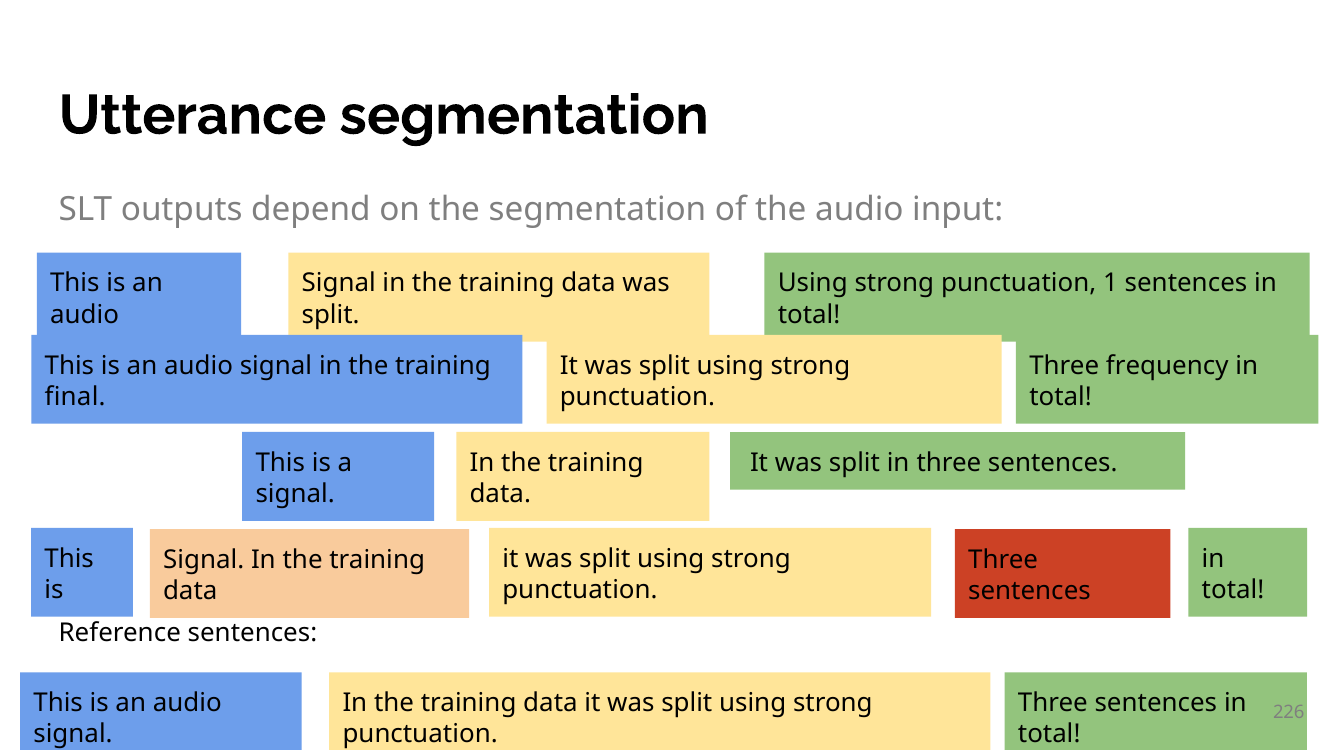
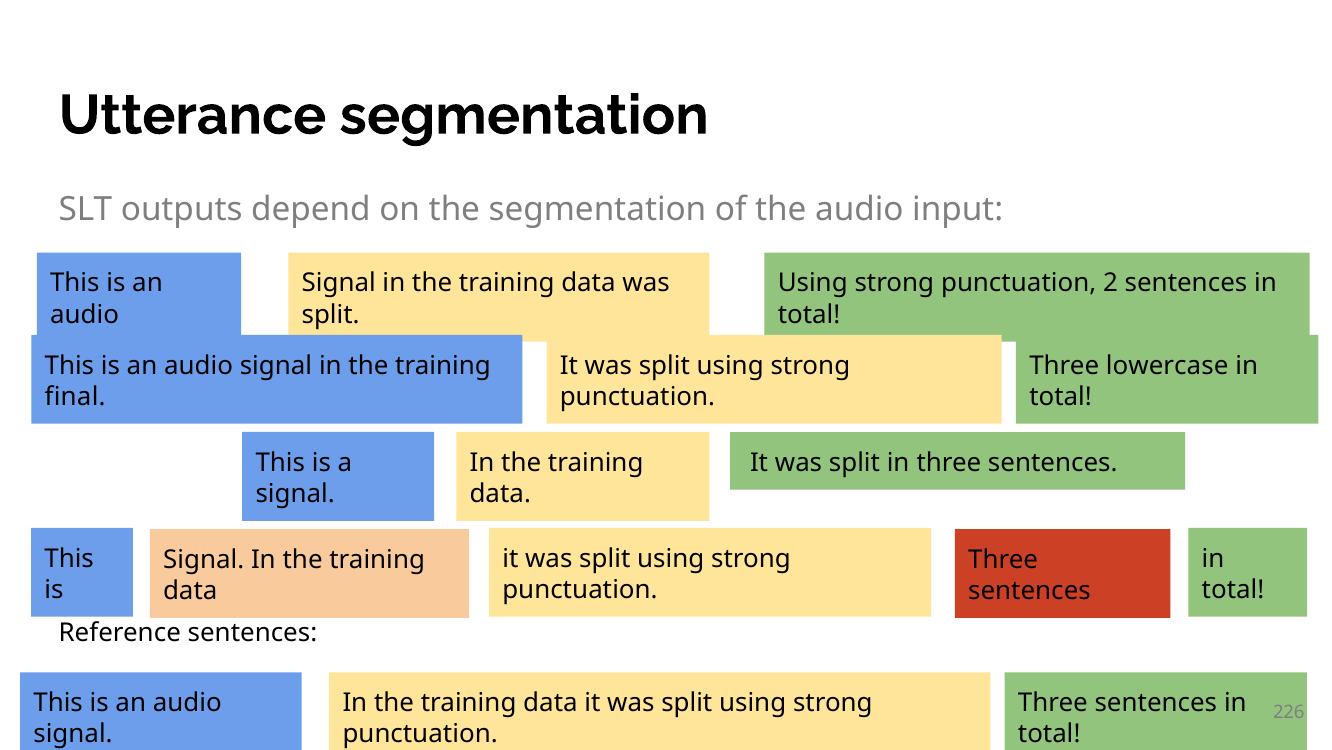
1: 1 -> 2
frequency: frequency -> lowercase
